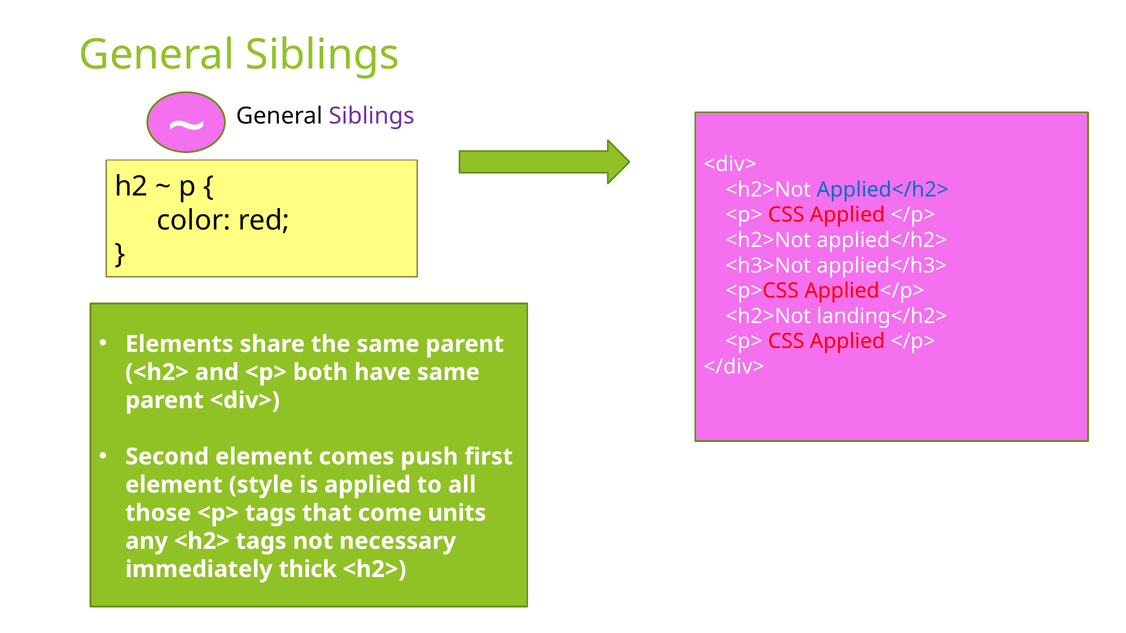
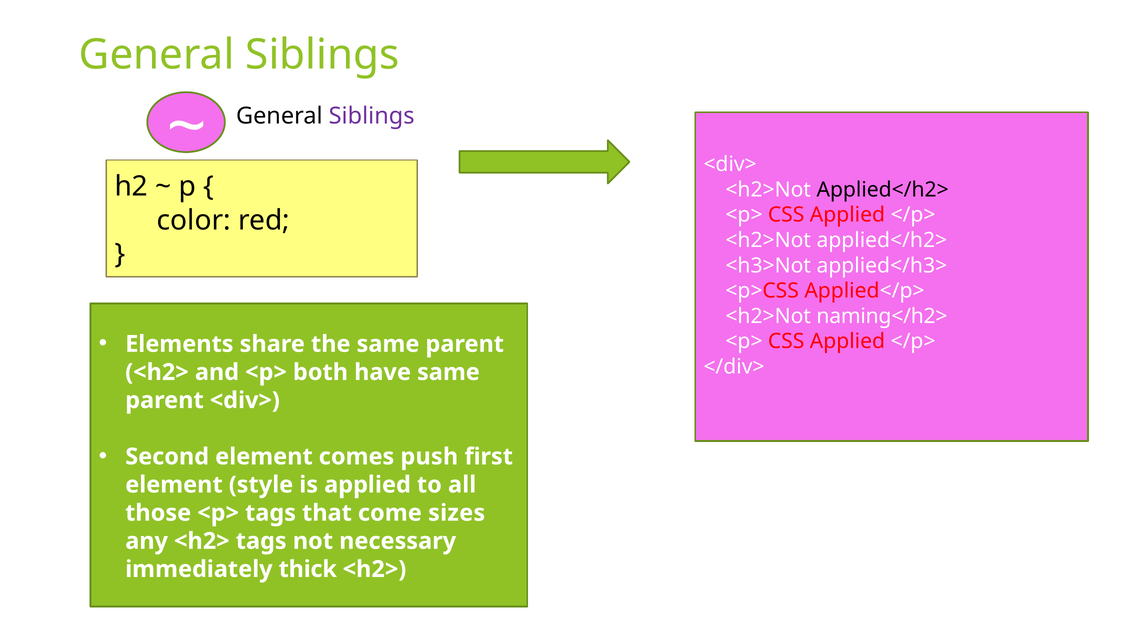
Applied</h2> at (883, 190) colour: blue -> black
landing</h2>: landing</h2> -> naming</h2>
units: units -> sizes
